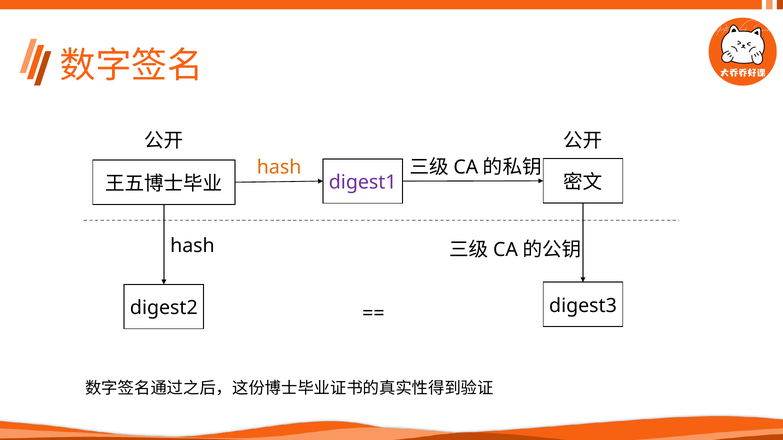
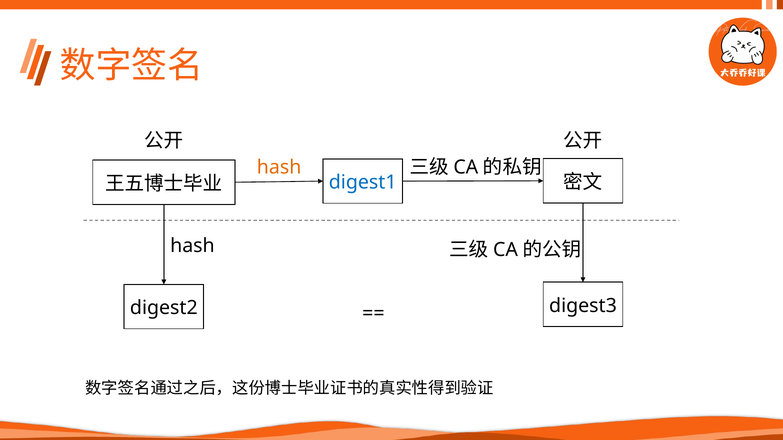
digest1 colour: purple -> blue
